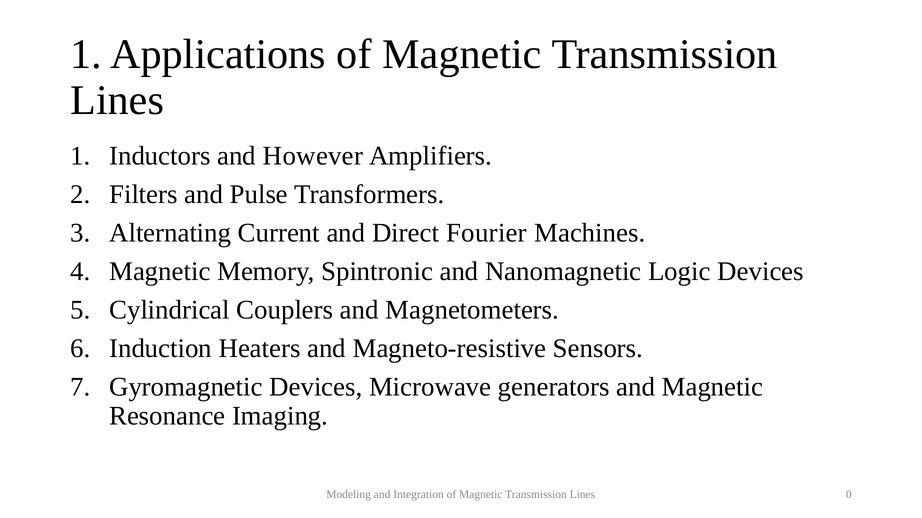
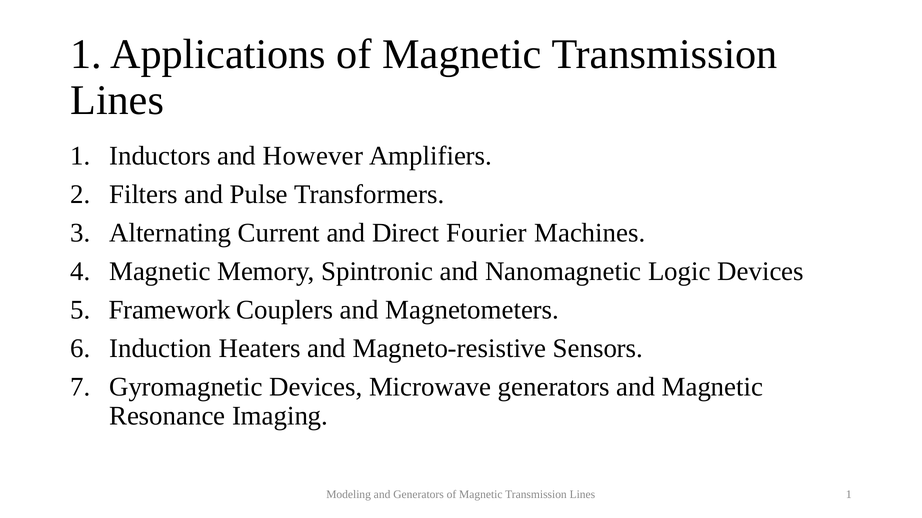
Cylindrical: Cylindrical -> Framework
and Integration: Integration -> Generators
0 at (849, 495): 0 -> 1
